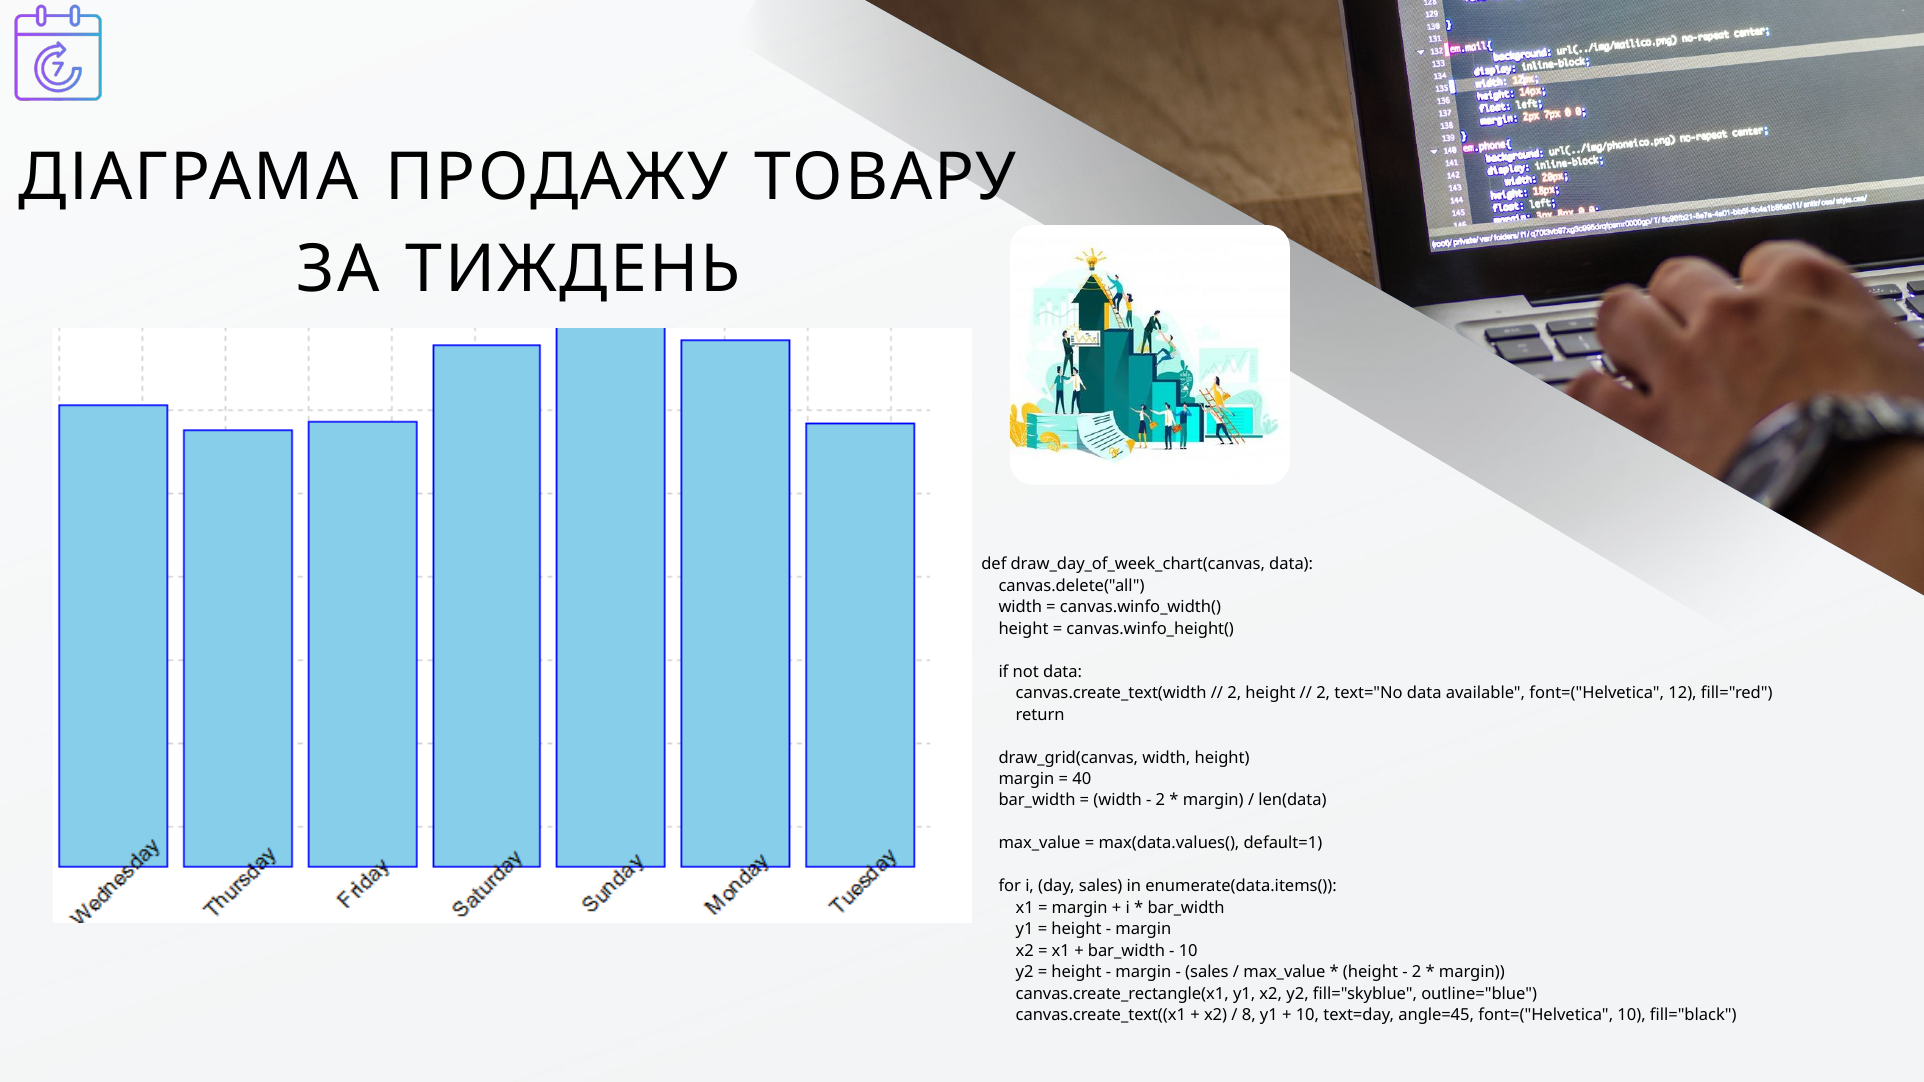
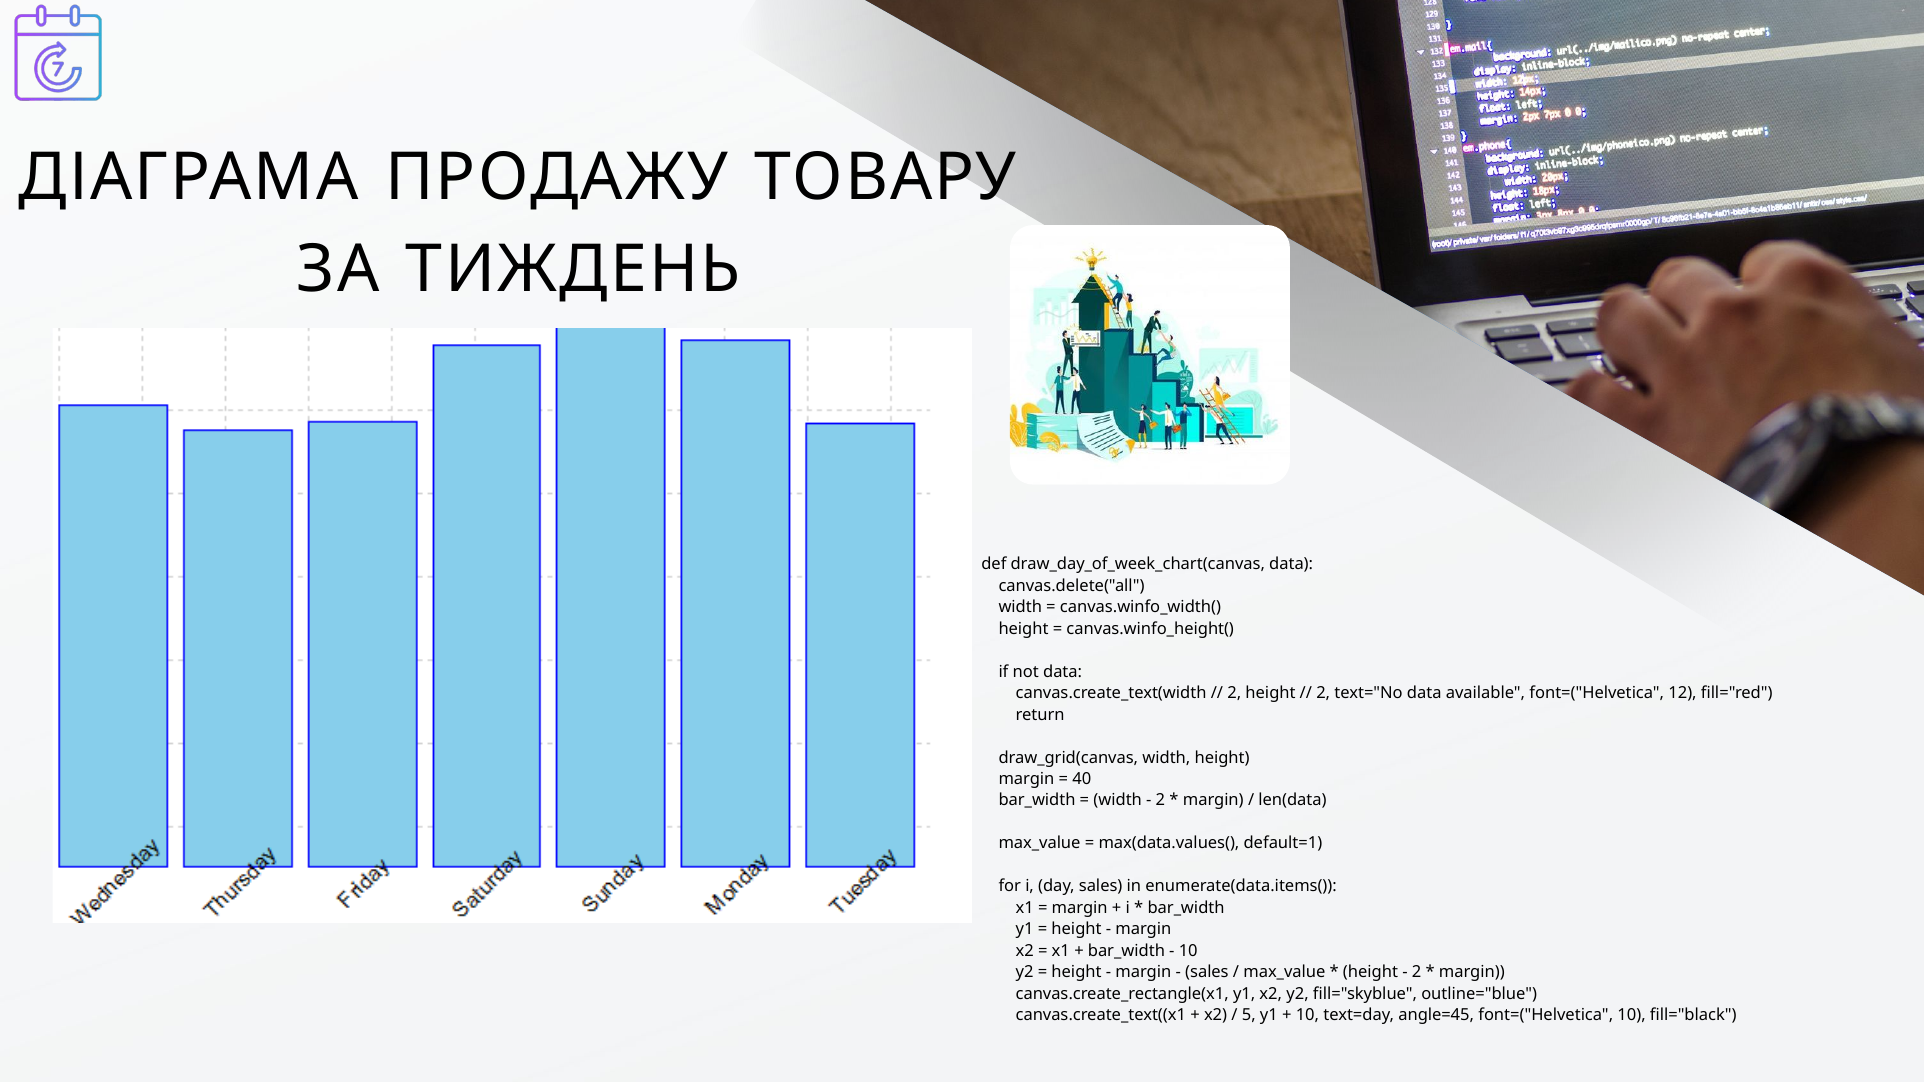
8: 8 -> 5
